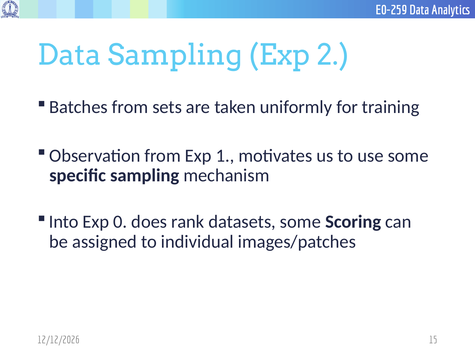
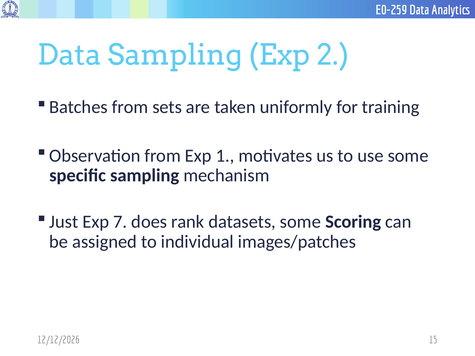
Into: Into -> Just
0: 0 -> 7
